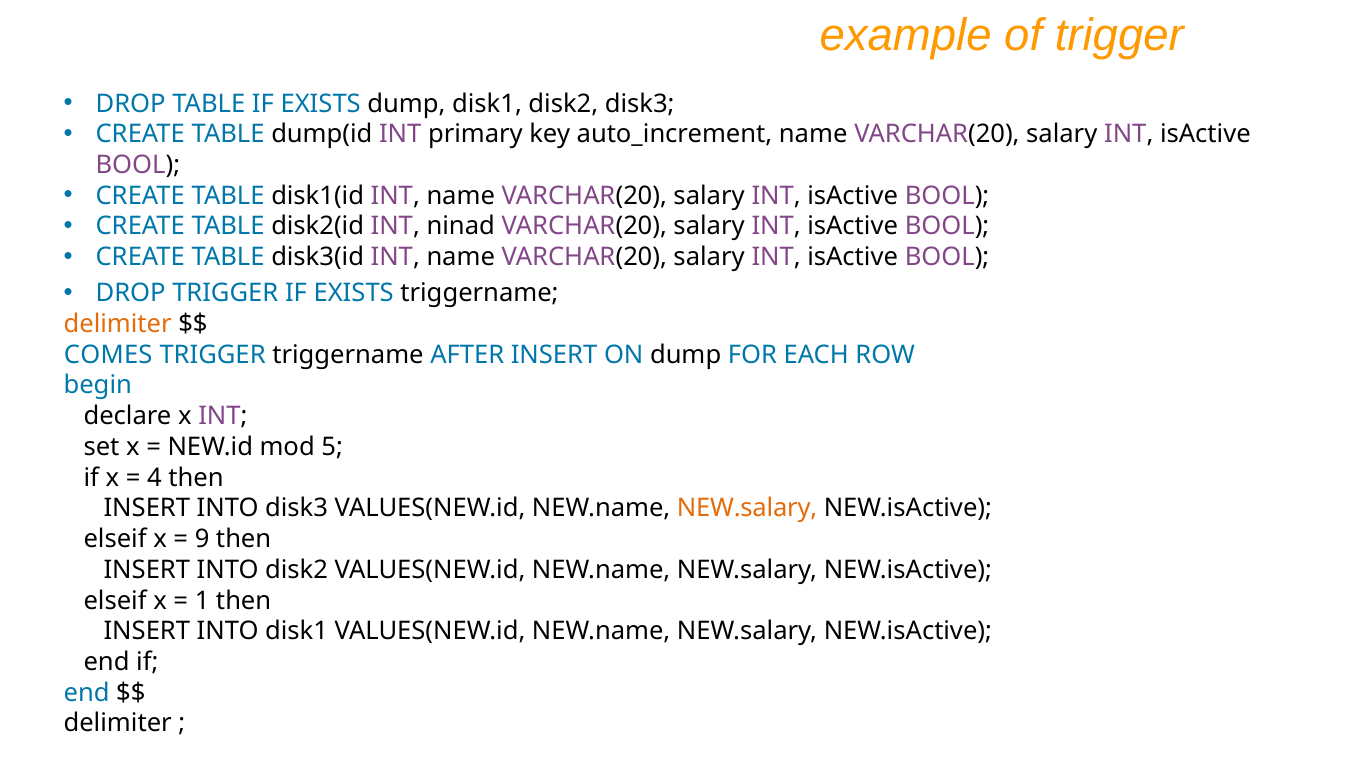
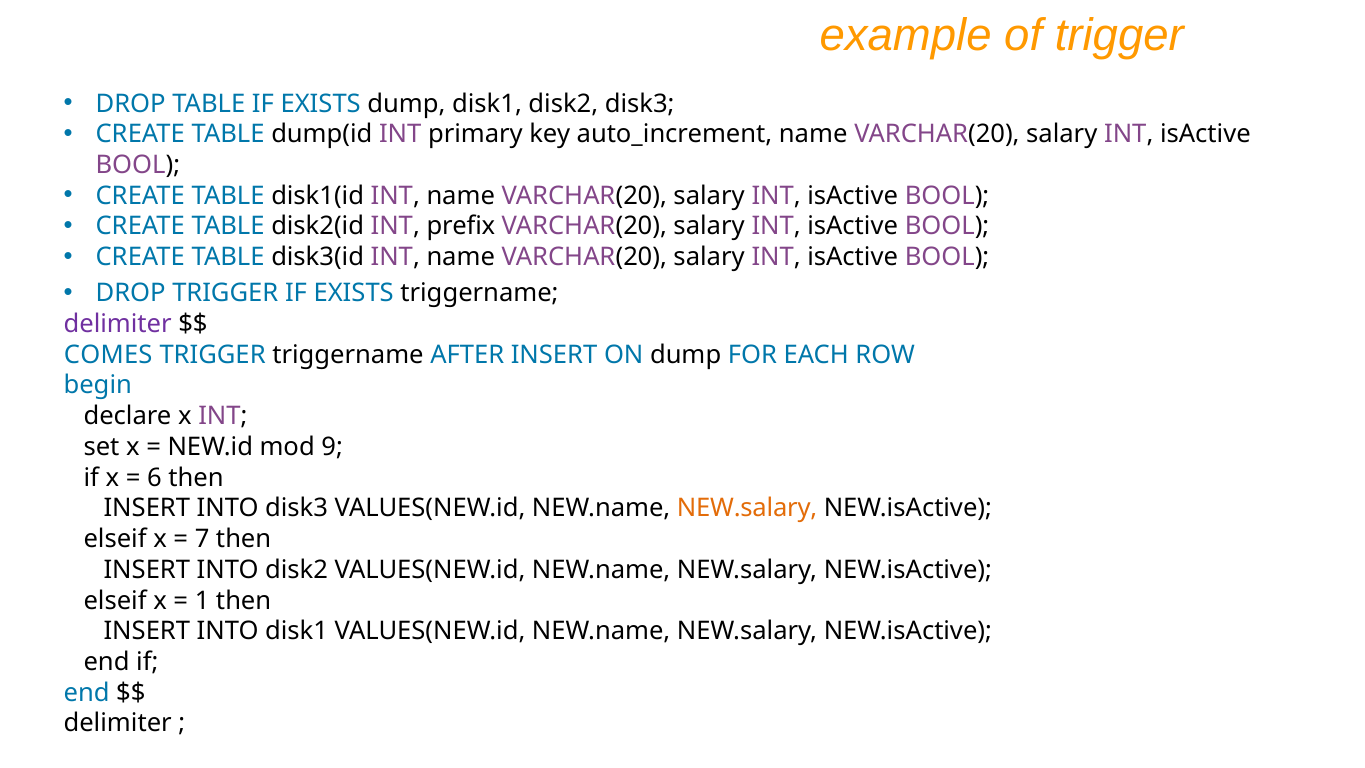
ninad: ninad -> prefix
delimiter at (118, 324) colour: orange -> purple
5: 5 -> 9
4: 4 -> 6
9: 9 -> 7
